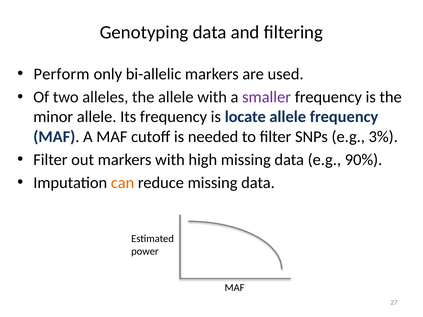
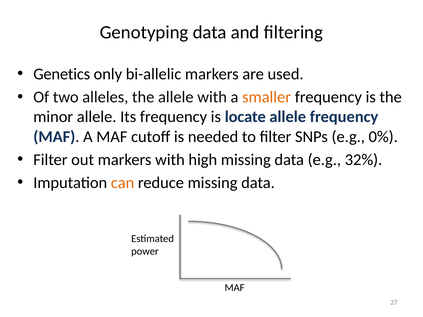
Perform: Perform -> Genetics
smaller colour: purple -> orange
3%: 3% -> 0%
90%: 90% -> 32%
